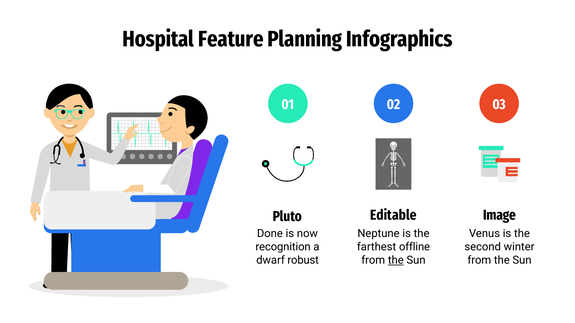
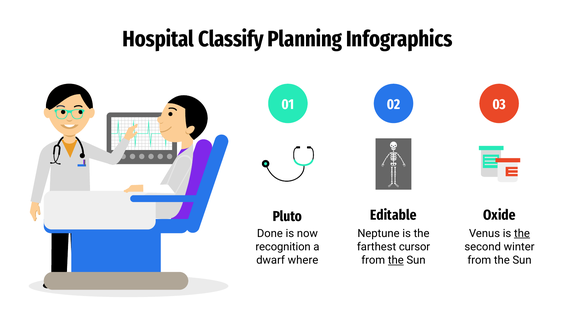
Feature: Feature -> Classify
Image: Image -> Oxide
the at (522, 234) underline: none -> present
offline: offline -> cursor
robust: robust -> where
